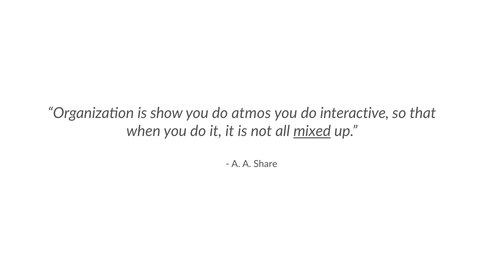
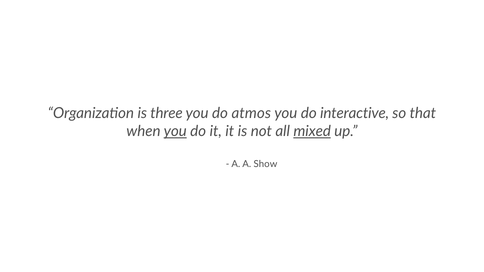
show: show -> three
you at (175, 131) underline: none -> present
Share: Share -> Show
